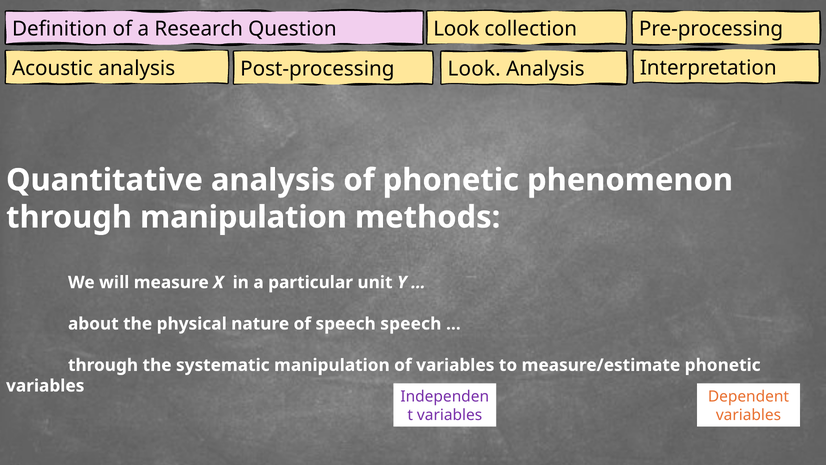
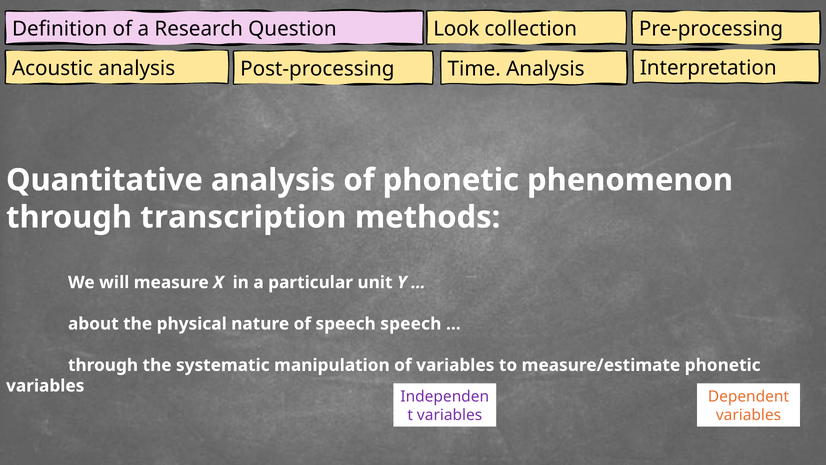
Post-processing Look: Look -> Time
through manipulation: manipulation -> transcription
